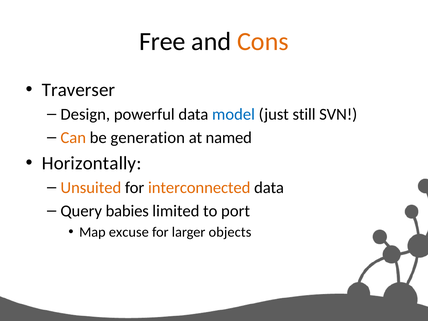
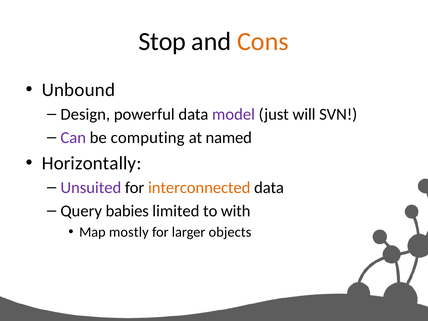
Free: Free -> Stop
Traverser: Traverser -> Unbound
model colour: blue -> purple
still: still -> will
Can colour: orange -> purple
generation: generation -> computing
Unsuited colour: orange -> purple
port: port -> with
excuse: excuse -> mostly
